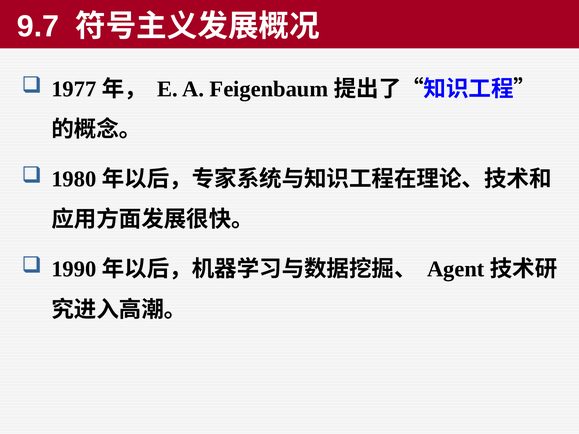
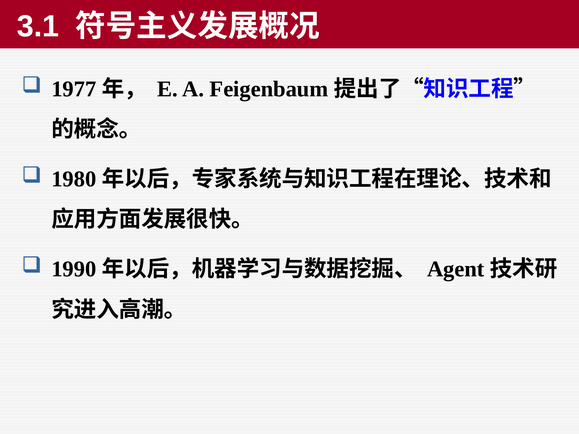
9.7: 9.7 -> 3.1
